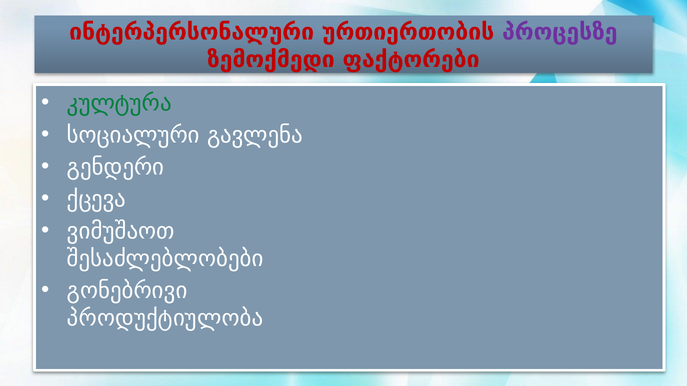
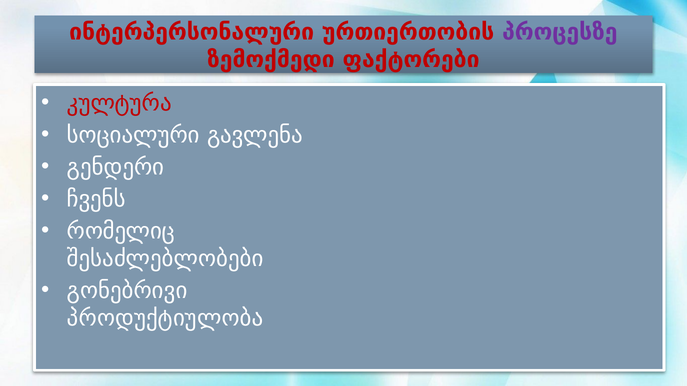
კულტურა colour: green -> red
ქცევა: ქცევა -> ჩვენს
ვიმუშაოთ: ვიმუშაოთ -> რომელიც
